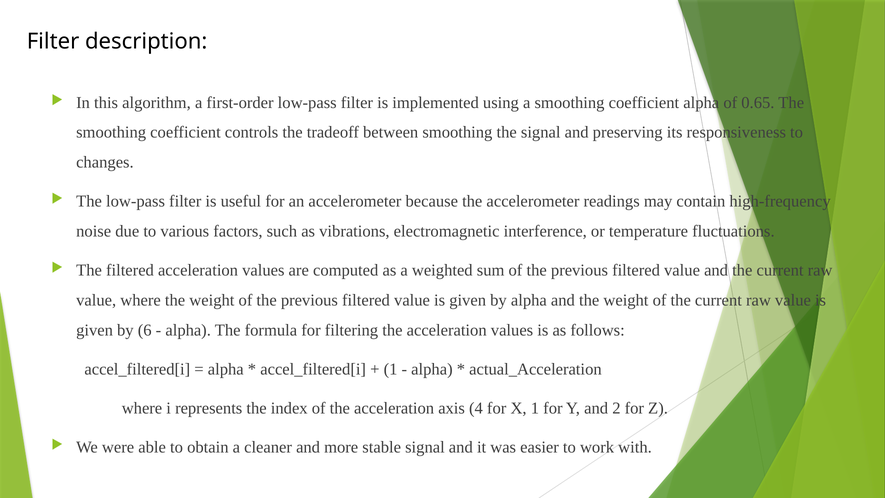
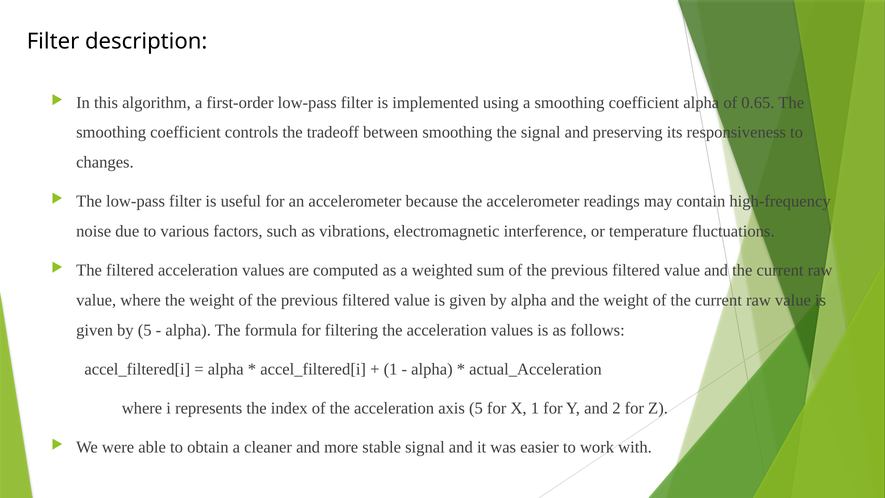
by 6: 6 -> 5
axis 4: 4 -> 5
